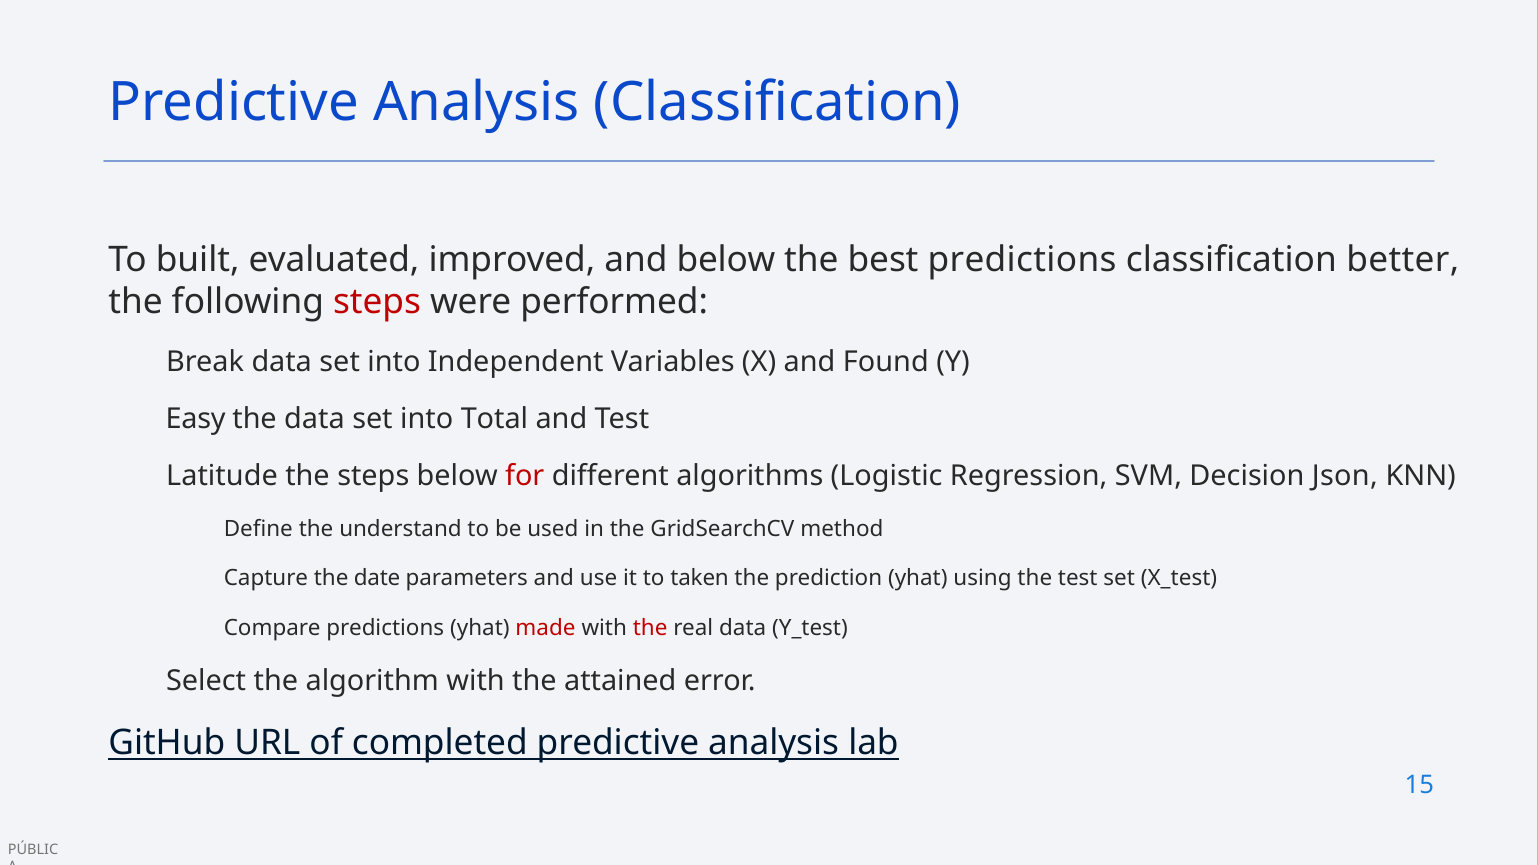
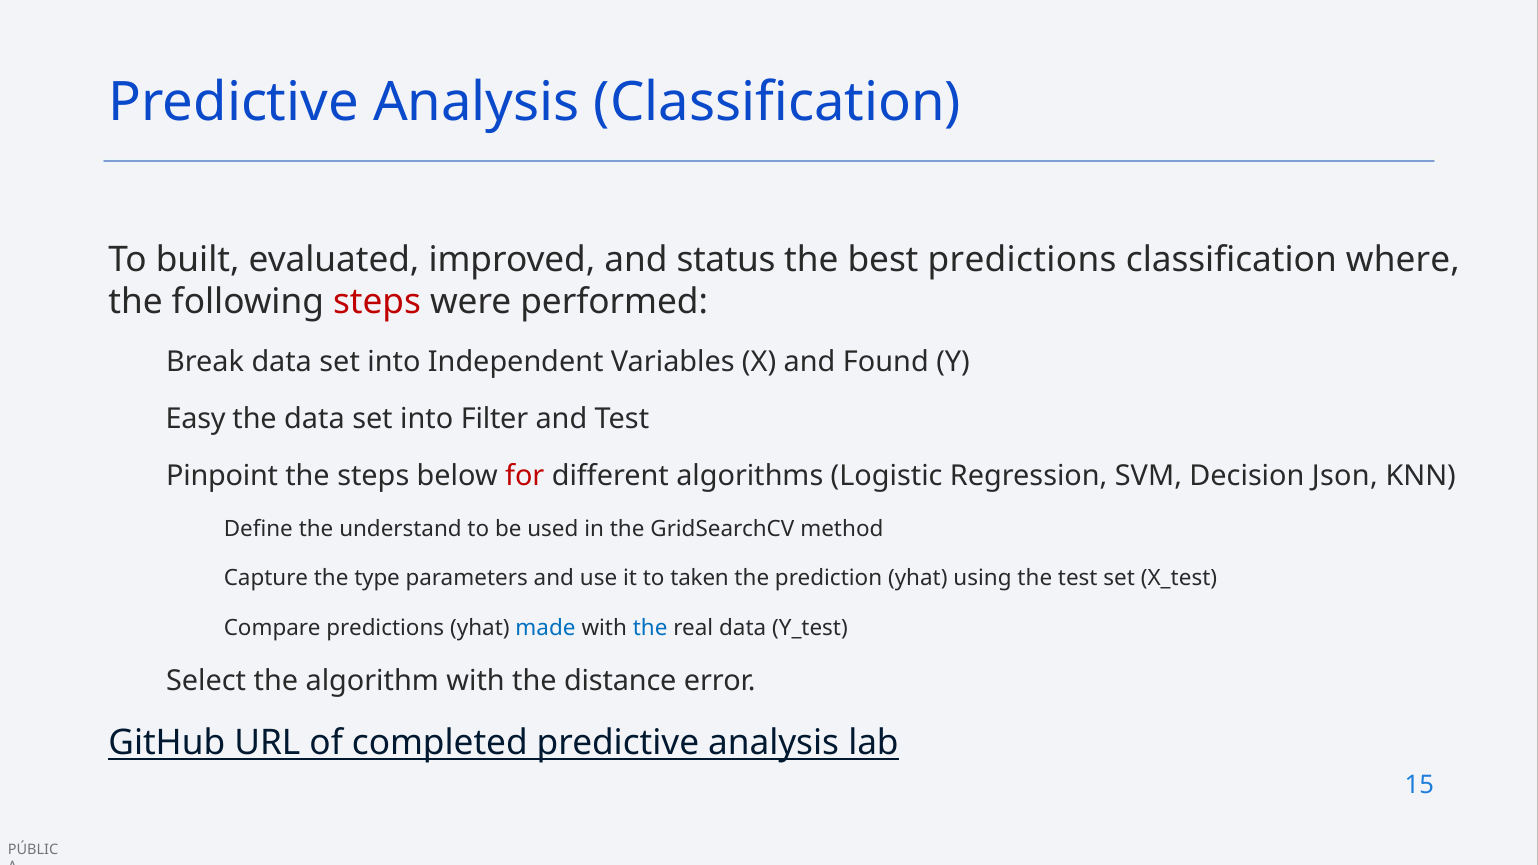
and below: below -> status
better: better -> where
Total: Total -> Filter
Latitude: Latitude -> Pinpoint
date: date -> type
made colour: red -> blue
the at (650, 628) colour: red -> blue
attained: attained -> distance
